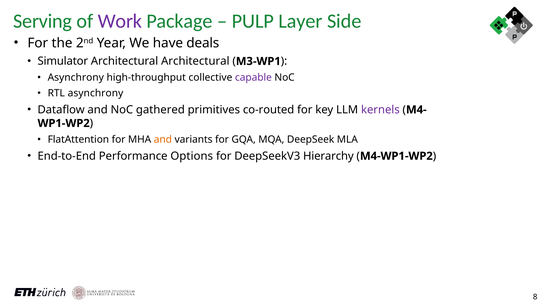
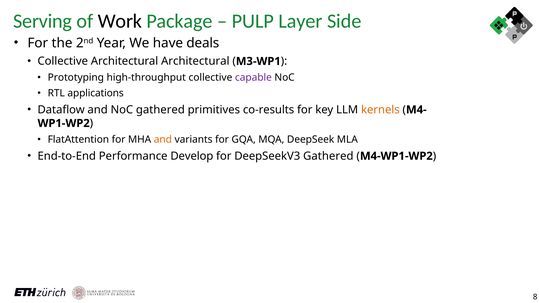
Work colour: purple -> black
Simulator at (63, 61): Simulator -> Collective
Asynchrony at (76, 78): Asynchrony -> Prototyping
RTL asynchrony: asynchrony -> applications
co-routed: co-routed -> co-results
kernels colour: purple -> orange
Options: Options -> Develop
DeepSeekV3 Hierarchy: Hierarchy -> Gathered
